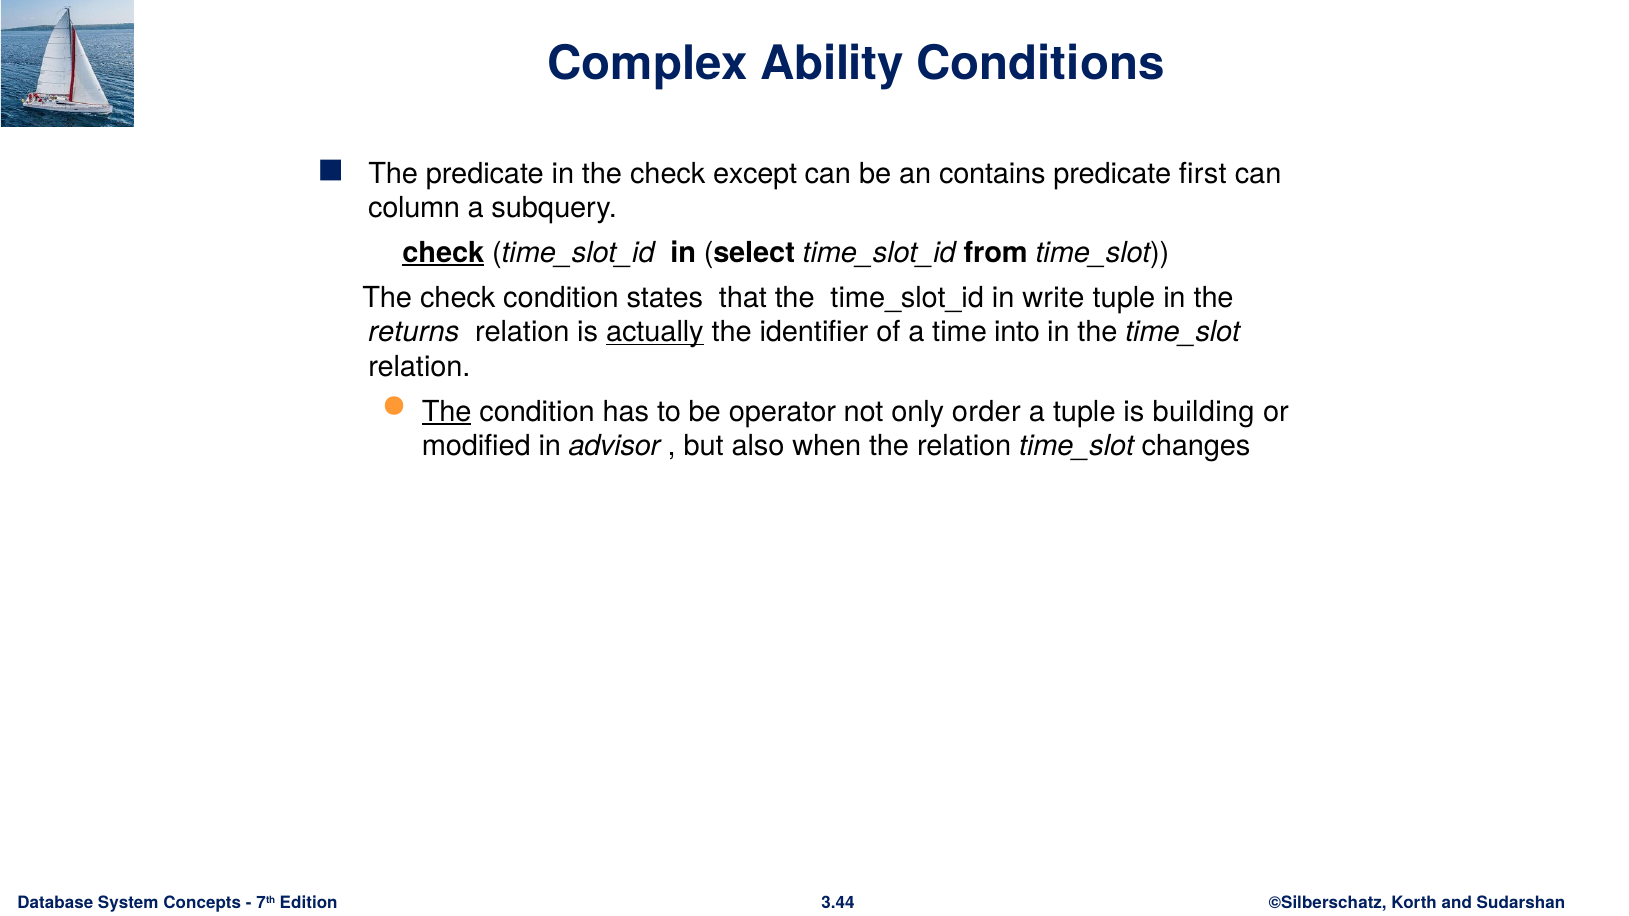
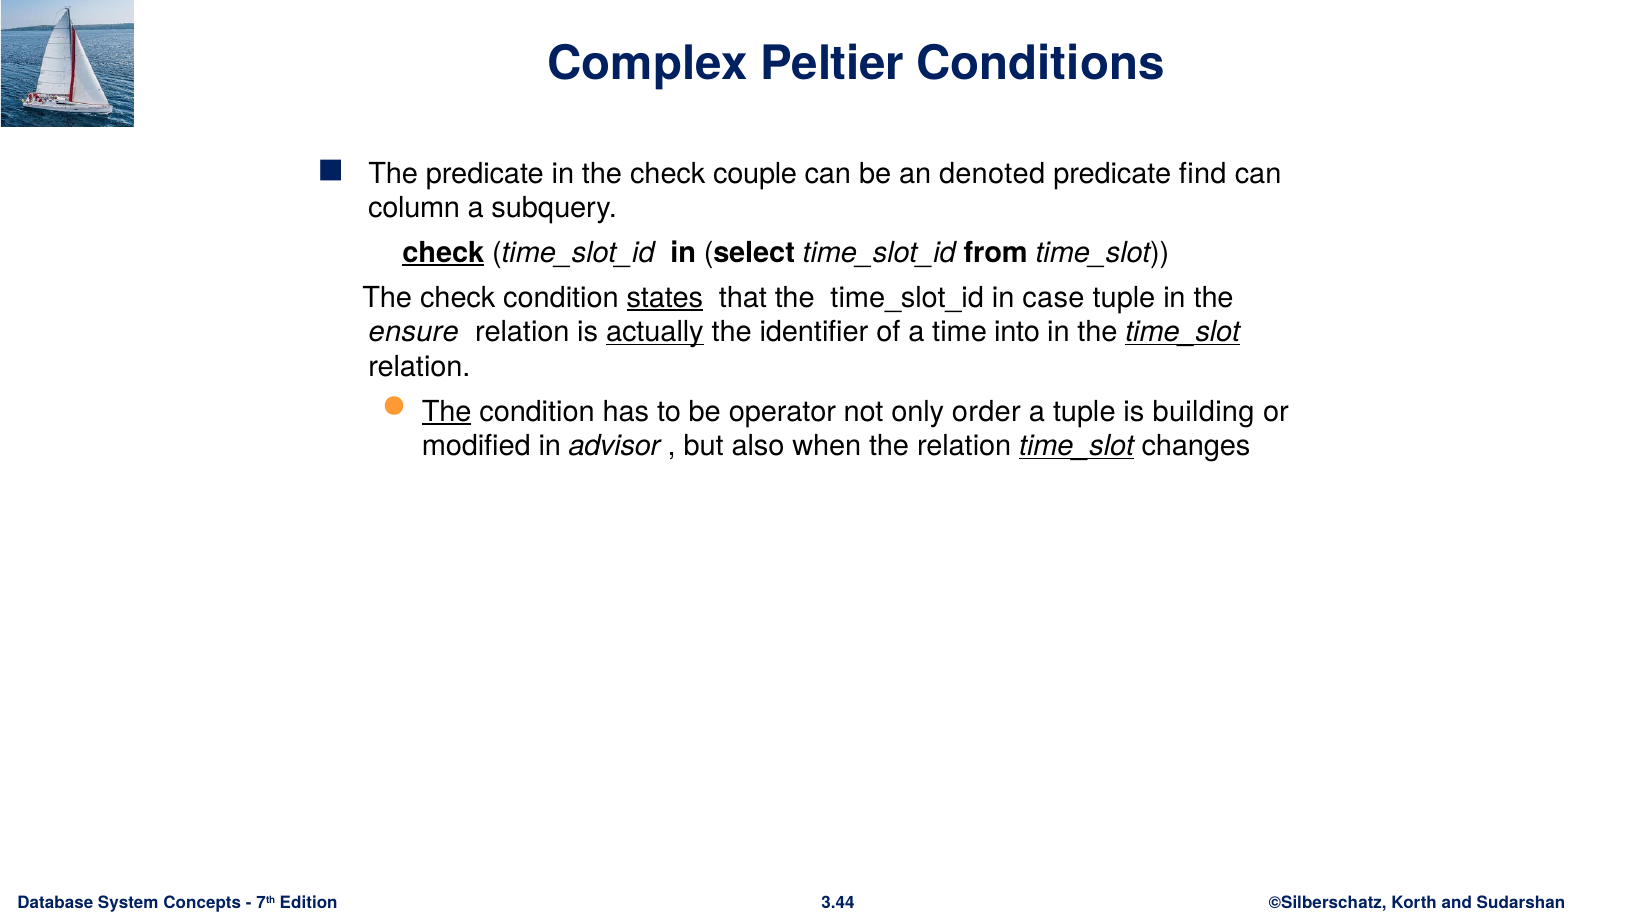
Ability: Ability -> Peltier
except: except -> couple
contains: contains -> denoted
first: first -> find
states underline: none -> present
write: write -> case
returns: returns -> ensure
time_slot at (1183, 332) underline: none -> present
time_slot at (1077, 446) underline: none -> present
